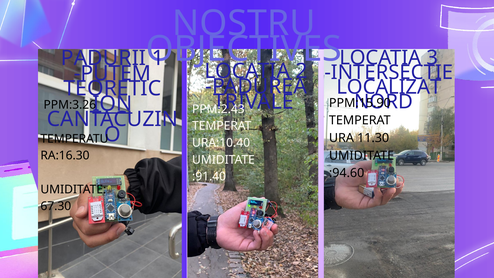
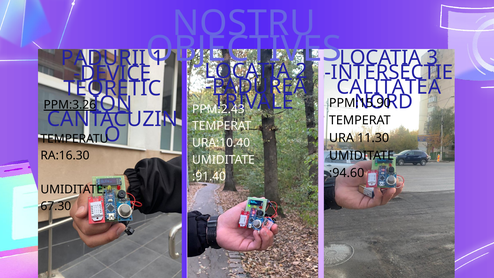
PUTEM: PUTEM -> DEVICE
LOCALIZAT: LOCALIZAT -> CALITATEA
PPM:3.26 underline: none -> present
